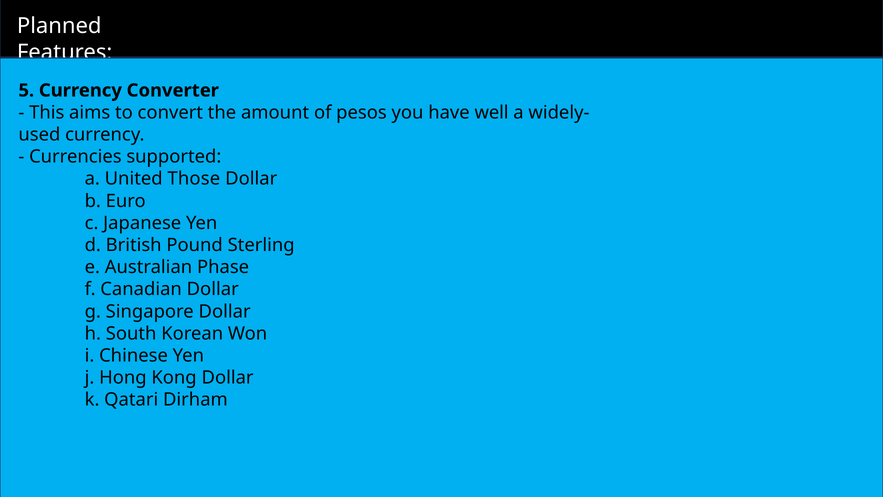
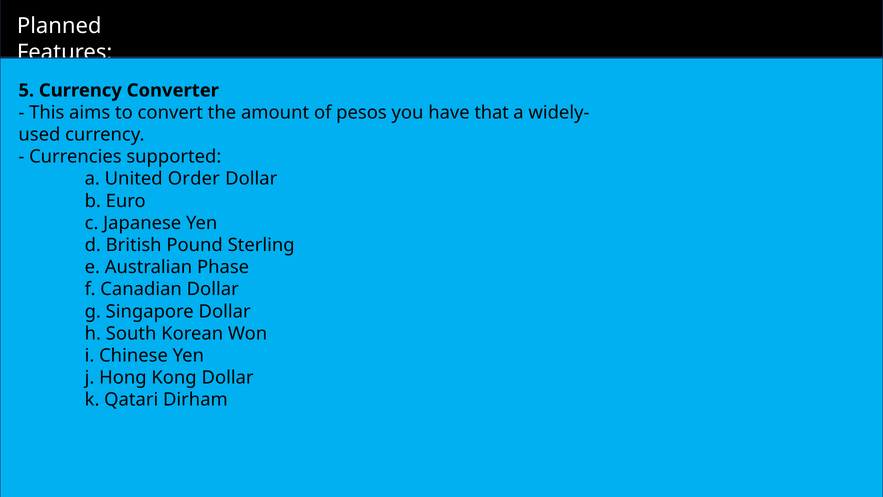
well at (492, 112): well -> that
United Those: Those -> Order
